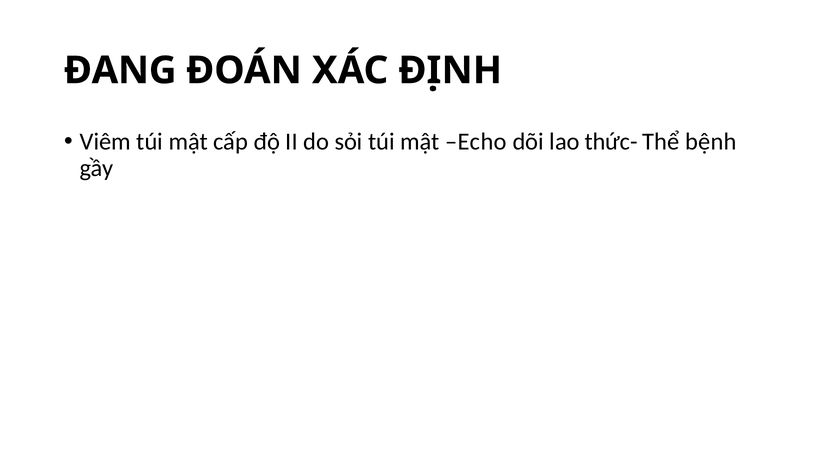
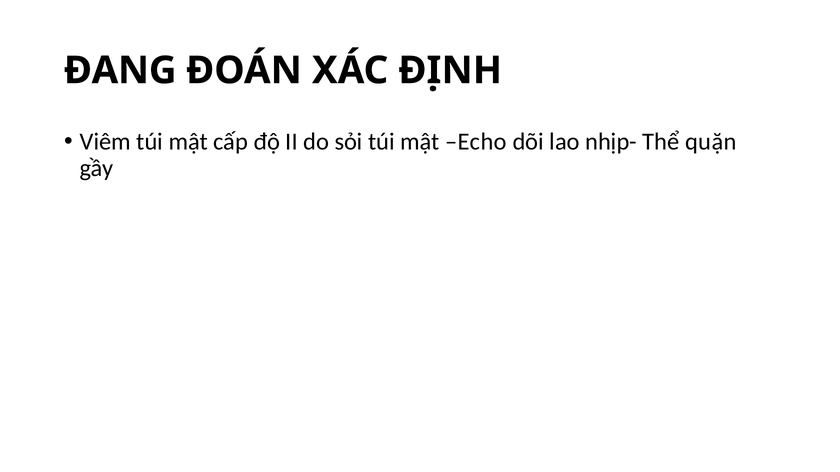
thức-: thức- -> nhịp-
bệnh: bệnh -> quặn
